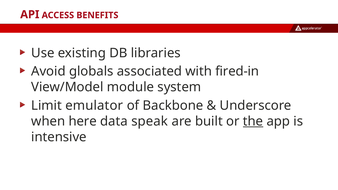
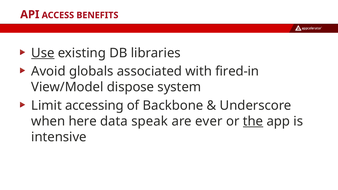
Use underline: none -> present
module: module -> dispose
emulator: emulator -> accessing
built: built -> ever
